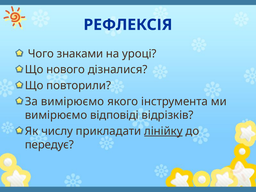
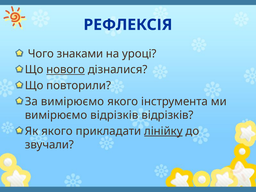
нового underline: none -> present
вимірюємо відповіді: відповіді -> відрізків
Як числу: числу -> якого
передує: передує -> звучали
